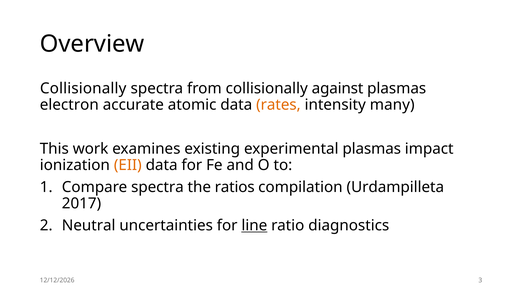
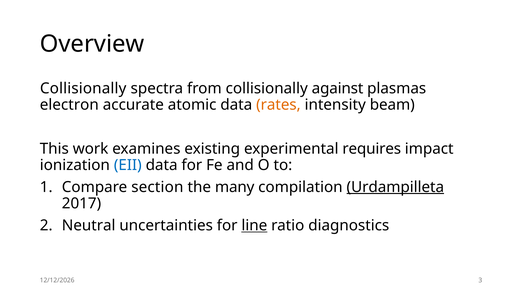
many: many -> beam
experimental plasmas: plasmas -> requires
EII colour: orange -> blue
Compare spectra: spectra -> section
ratios: ratios -> many
Urdampilleta underline: none -> present
